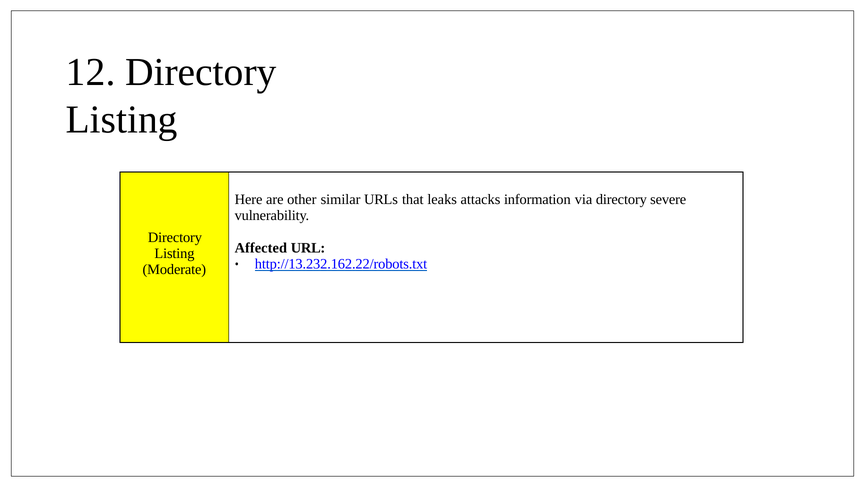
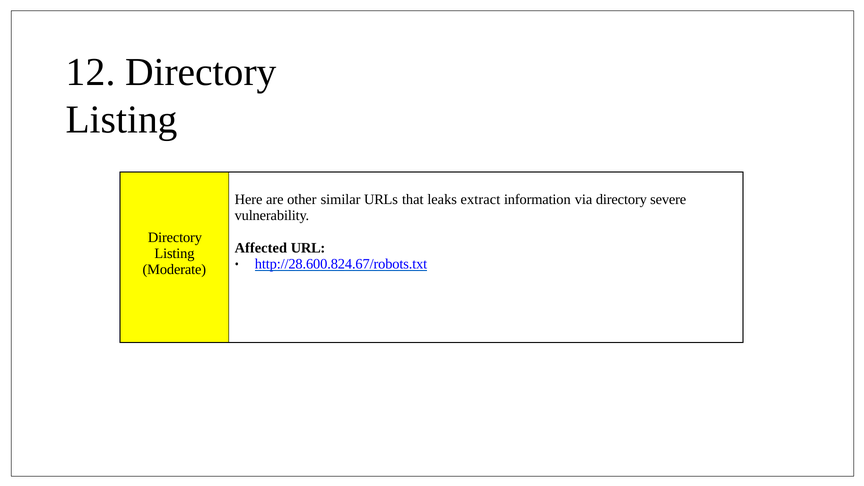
attacks: attacks -> extract
http://13.232.162.22/robots.txt: http://13.232.162.22/robots.txt -> http://28.600.824.67/robots.txt
